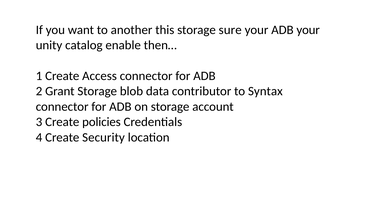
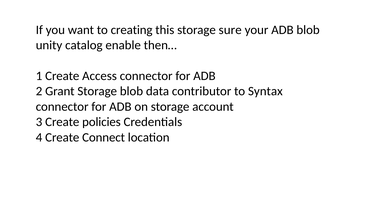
another: another -> creating
ADB your: your -> blob
Security: Security -> Connect
